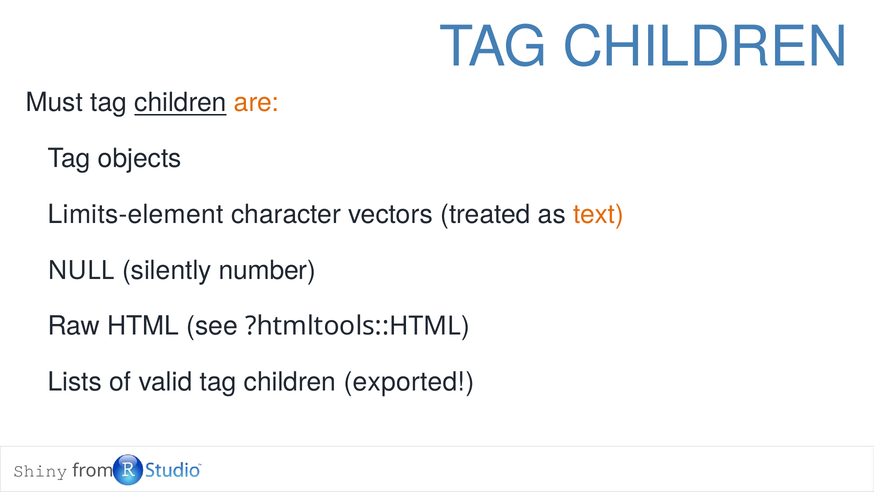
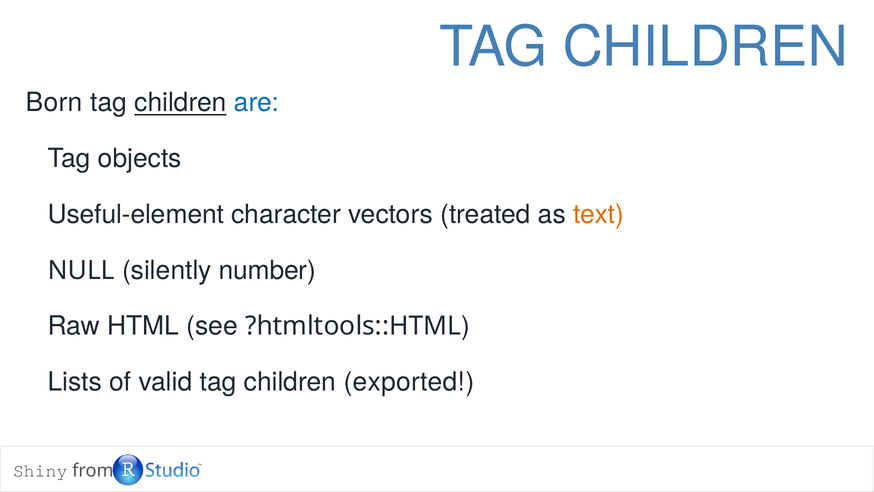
Must: Must -> Born
are colour: orange -> blue
Limits-element: Limits-element -> Useful-element
